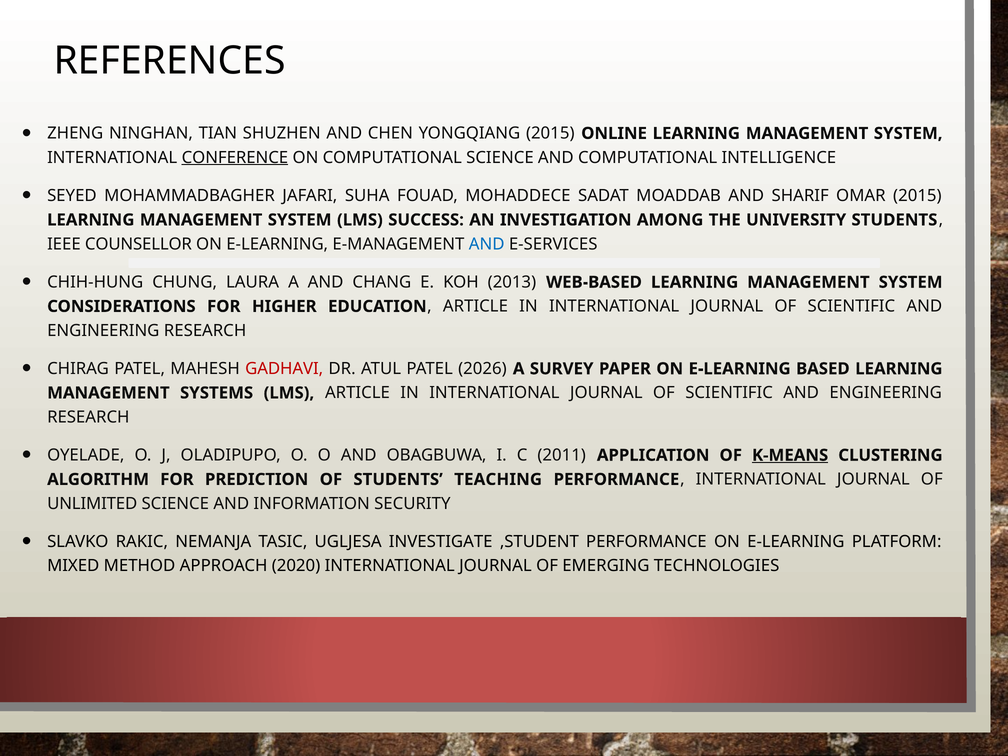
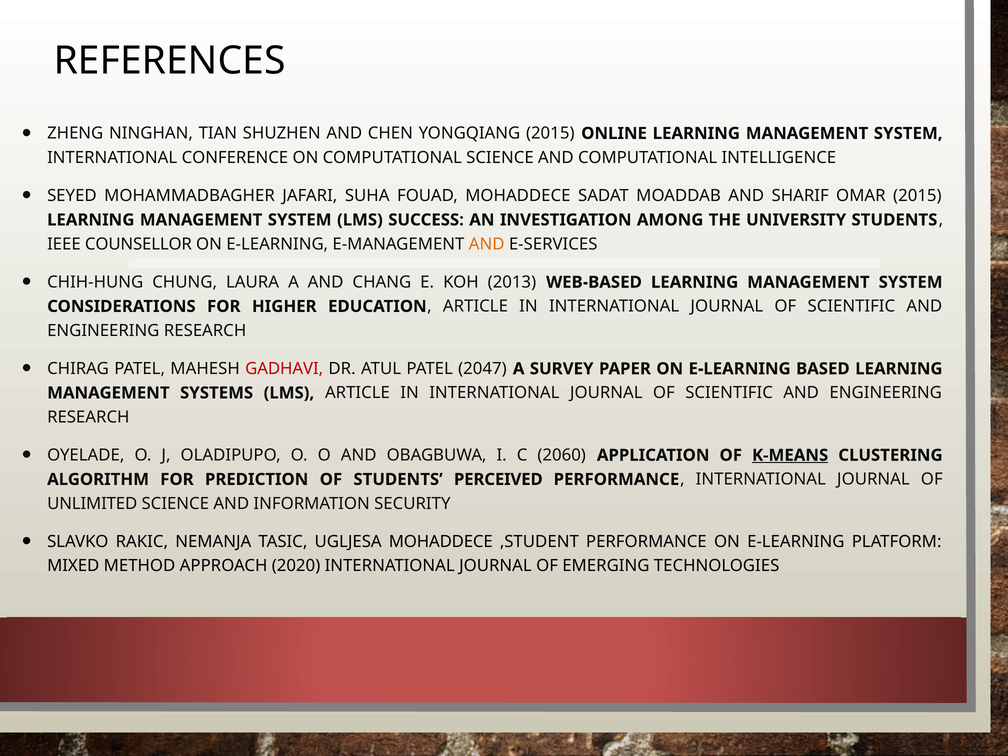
CONFERENCE underline: present -> none
AND at (487, 244) colour: blue -> orange
2026: 2026 -> 2047
2011: 2011 -> 2060
TEACHING: TEACHING -> PERCEIVED
UGLJESA INVESTIGATE: INVESTIGATE -> MOHADDECE
